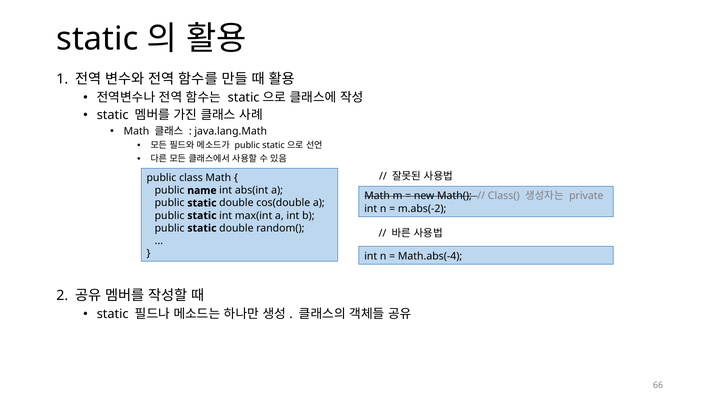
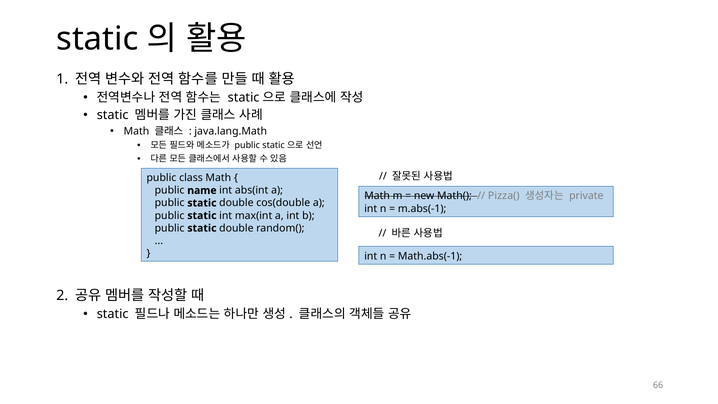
Class(: Class( -> Pizza(
m.abs(-2: m.abs(-2 -> m.abs(-1
Math.abs(-4: Math.abs(-4 -> Math.abs(-1
